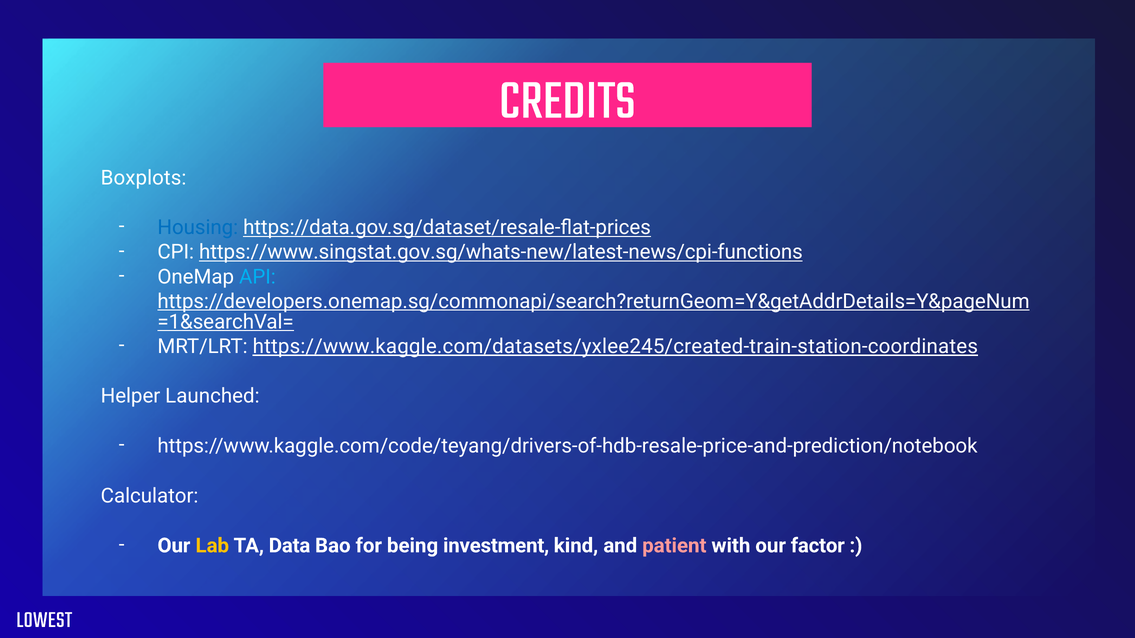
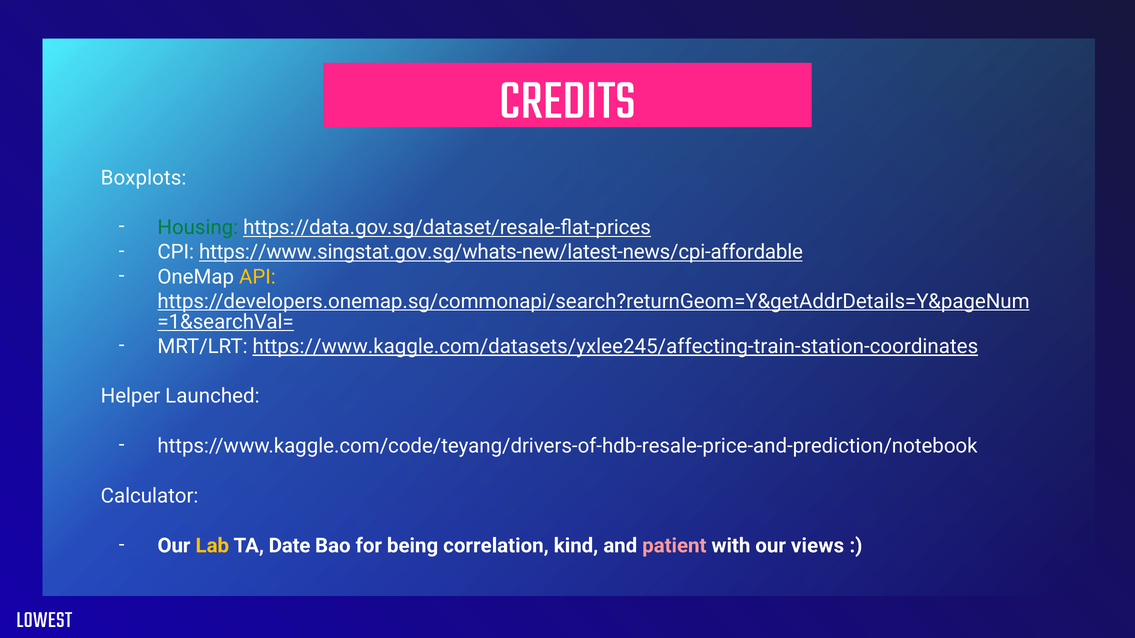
Housing colour: blue -> green
https://www.singstat.gov.sg/whats-new/latest-news/cpi-functions: https://www.singstat.gov.sg/whats-new/latest-news/cpi-functions -> https://www.singstat.gov.sg/whats-new/latest-news/cpi-affordable
API colour: light blue -> yellow
https://www.kaggle.com/datasets/yxlee245/created-train-station-coordinates: https://www.kaggle.com/datasets/yxlee245/created-train-station-coordinates -> https://www.kaggle.com/datasets/yxlee245/affecting-train-station-coordinates
Data: Data -> Date
investment: investment -> correlation
factor: factor -> views
